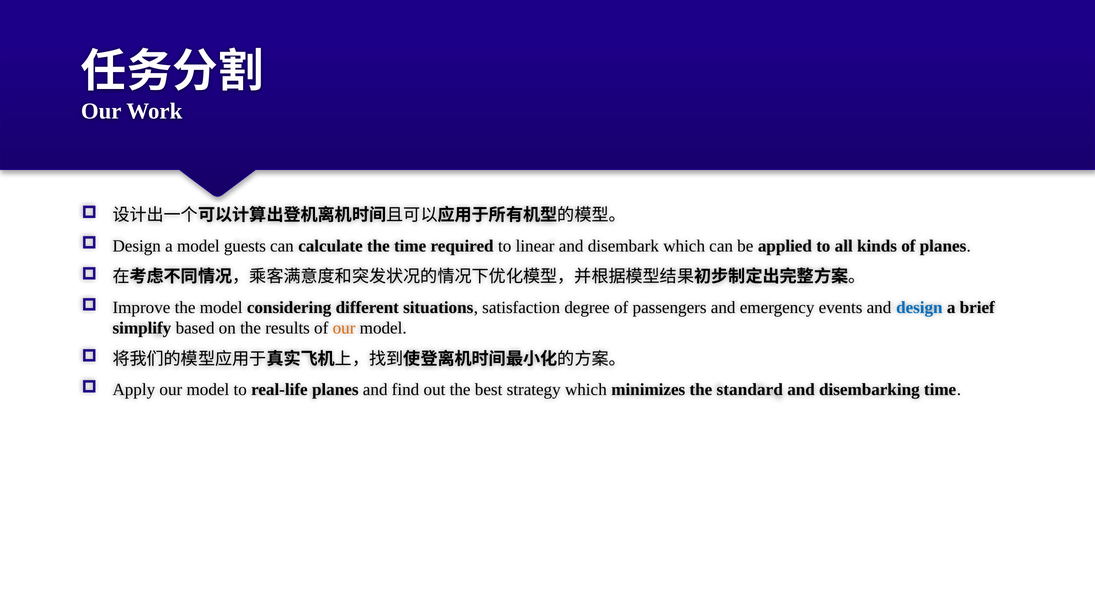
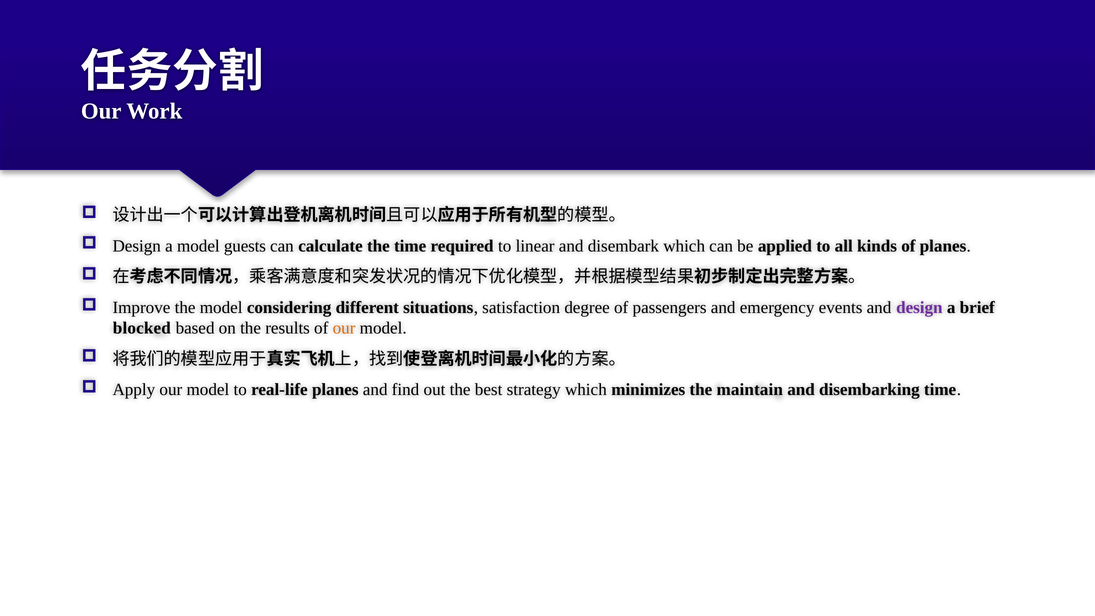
design at (919, 308) colour: blue -> purple
simplify: simplify -> blocked
standard: standard -> maintain
